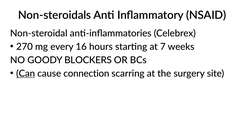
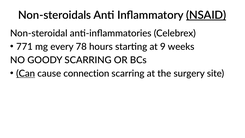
NSAID underline: none -> present
270: 270 -> 771
16: 16 -> 78
7: 7 -> 9
GOODY BLOCKERS: BLOCKERS -> SCARRING
